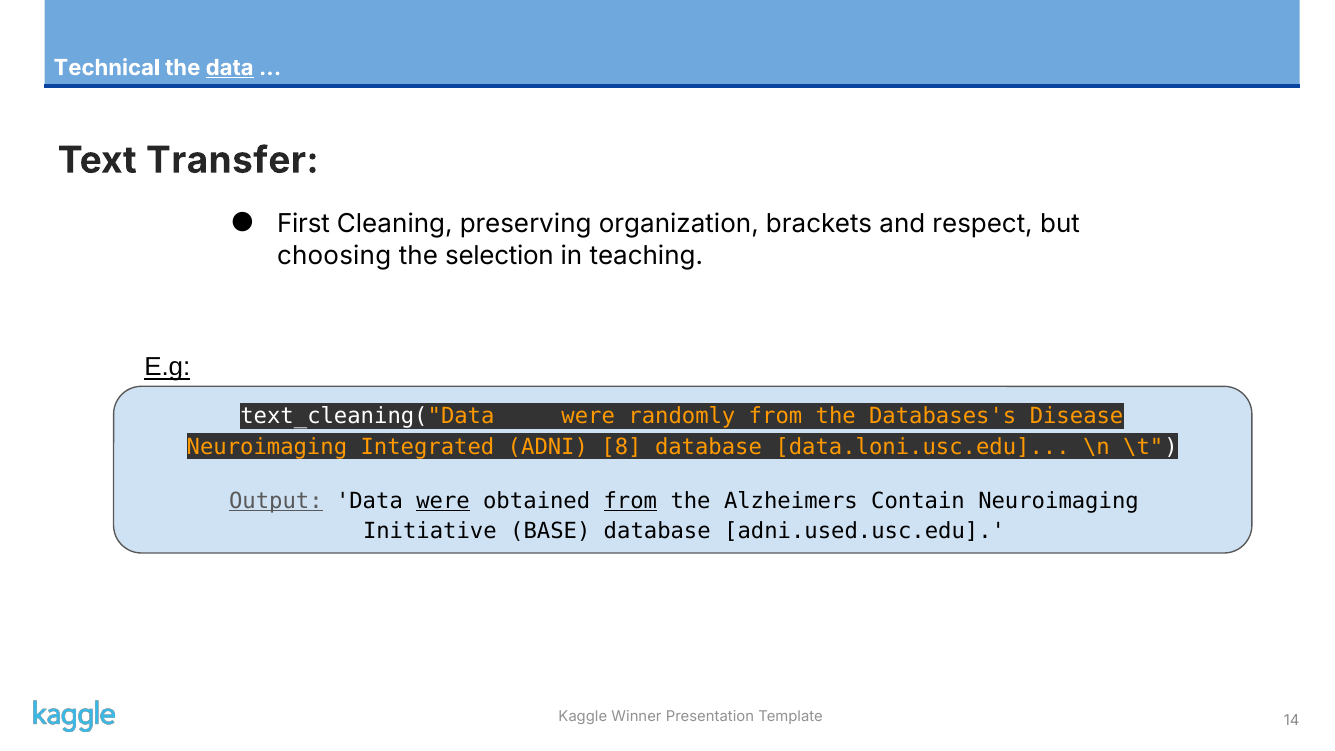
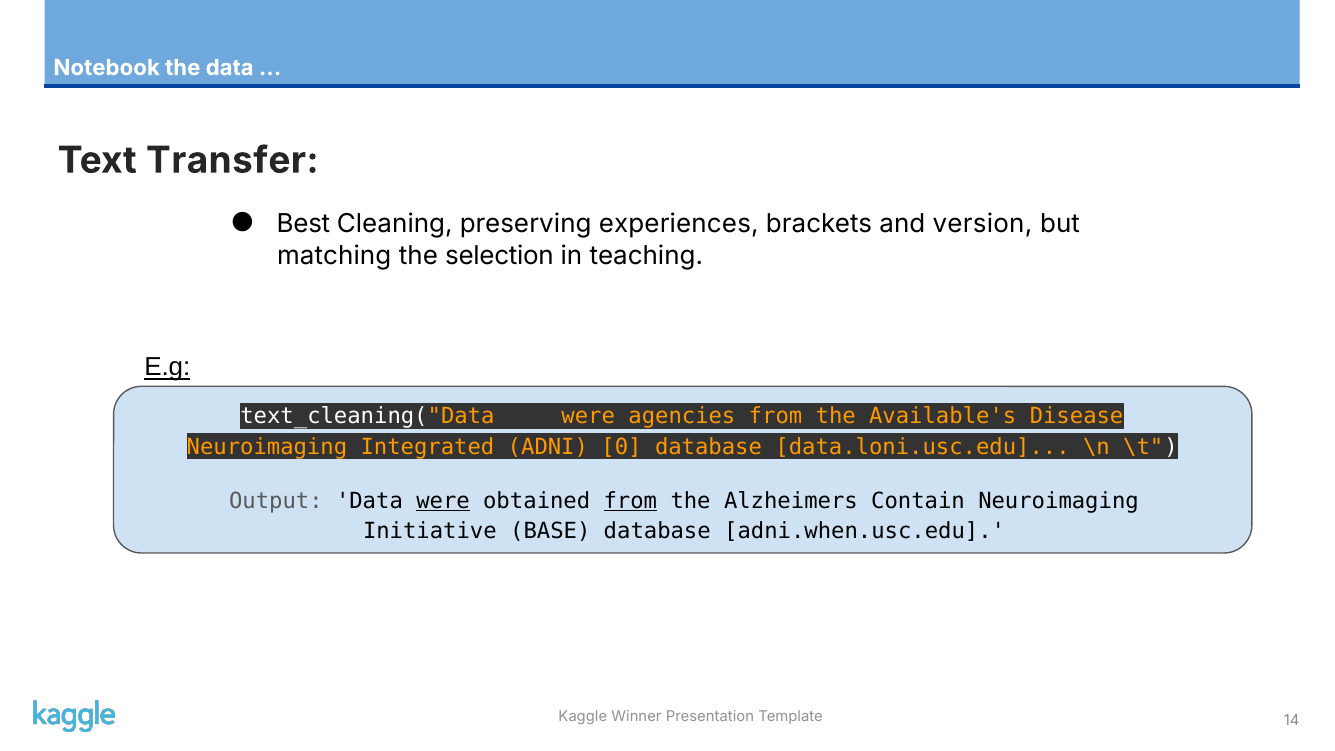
Technical: Technical -> Notebook
data at (230, 68) underline: present -> none
First: First -> Best
organization: organization -> experiences
respect: respect -> version
choosing: choosing -> matching
randomly: randomly -> agencies
Databases's: Databases's -> Available's
8: 8 -> 0
Output underline: present -> none
adni.used.usc.edu: adni.used.usc.edu -> adni.when.usc.edu
